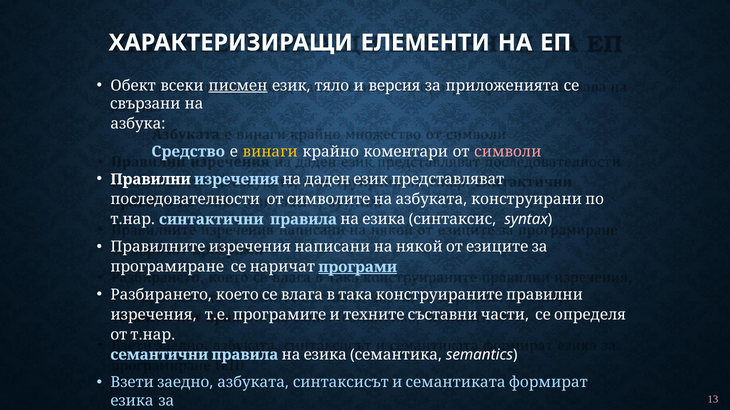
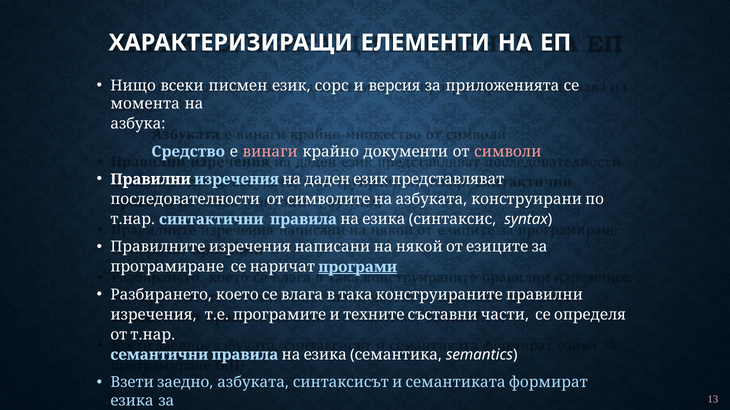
Обект: Обект -> Нищо
писмен underline: present -> none
тяло: тяло -> сорс
свързани: свързани -> момента
винаги colour: yellow -> pink
коментари: коментари -> документи
